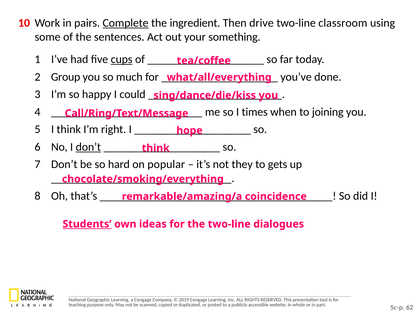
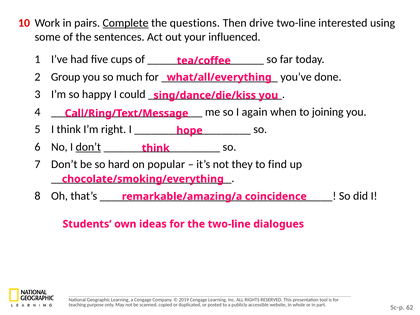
ingredient: ingredient -> questions
classroom: classroom -> interested
something: something -> influenced
cups underline: present -> none
times: times -> again
gets: gets -> find
Students underline: present -> none
